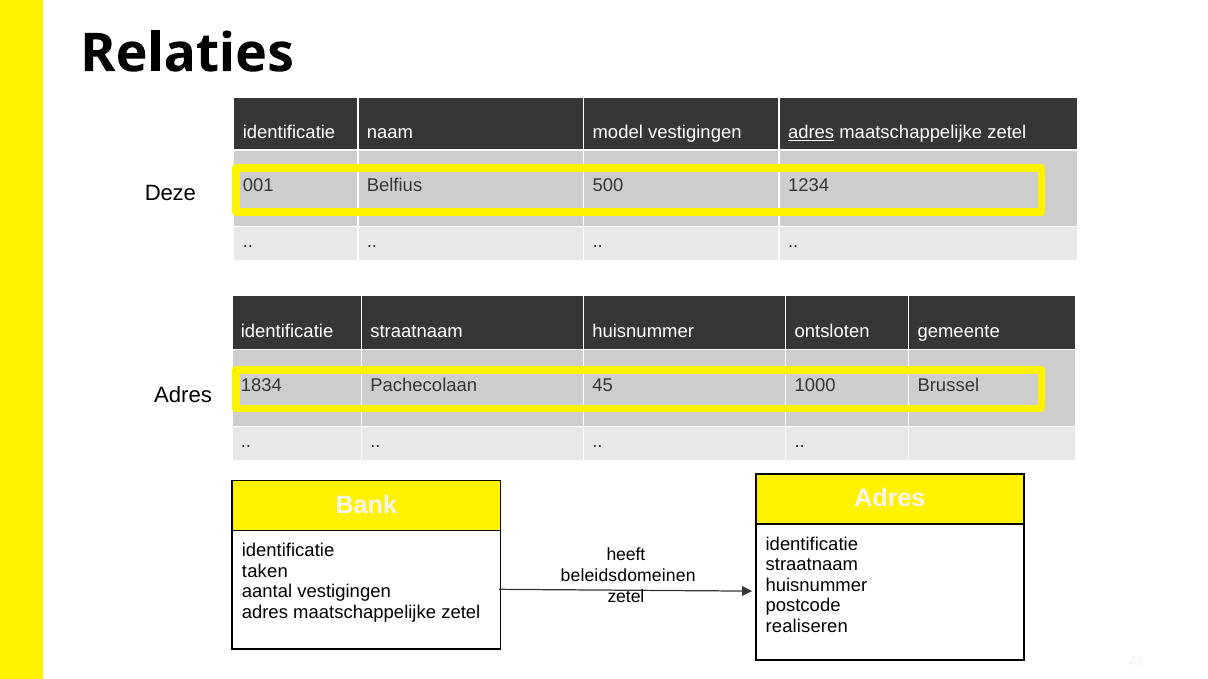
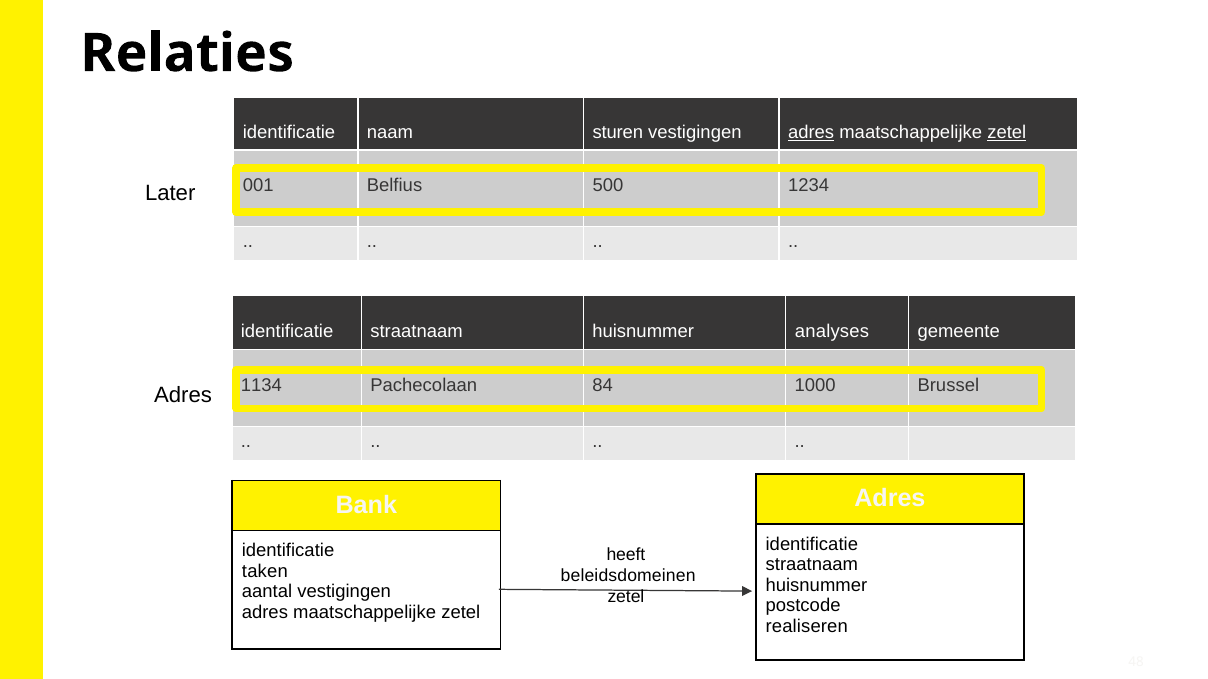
model: model -> sturen
zetel at (1007, 133) underline: none -> present
Deze: Deze -> Later
ontsloten: ontsloten -> analyses
1834: 1834 -> 1134
45: 45 -> 84
